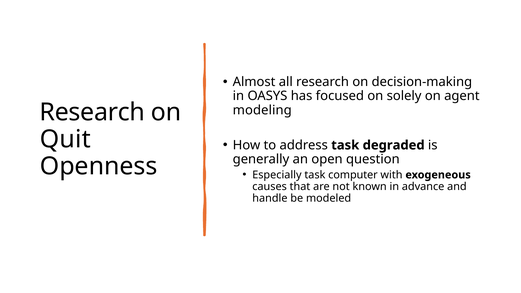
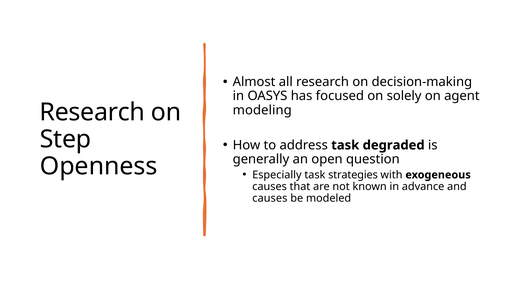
Quit: Quit -> Step
computer: computer -> strategies
handle at (270, 198): handle -> causes
